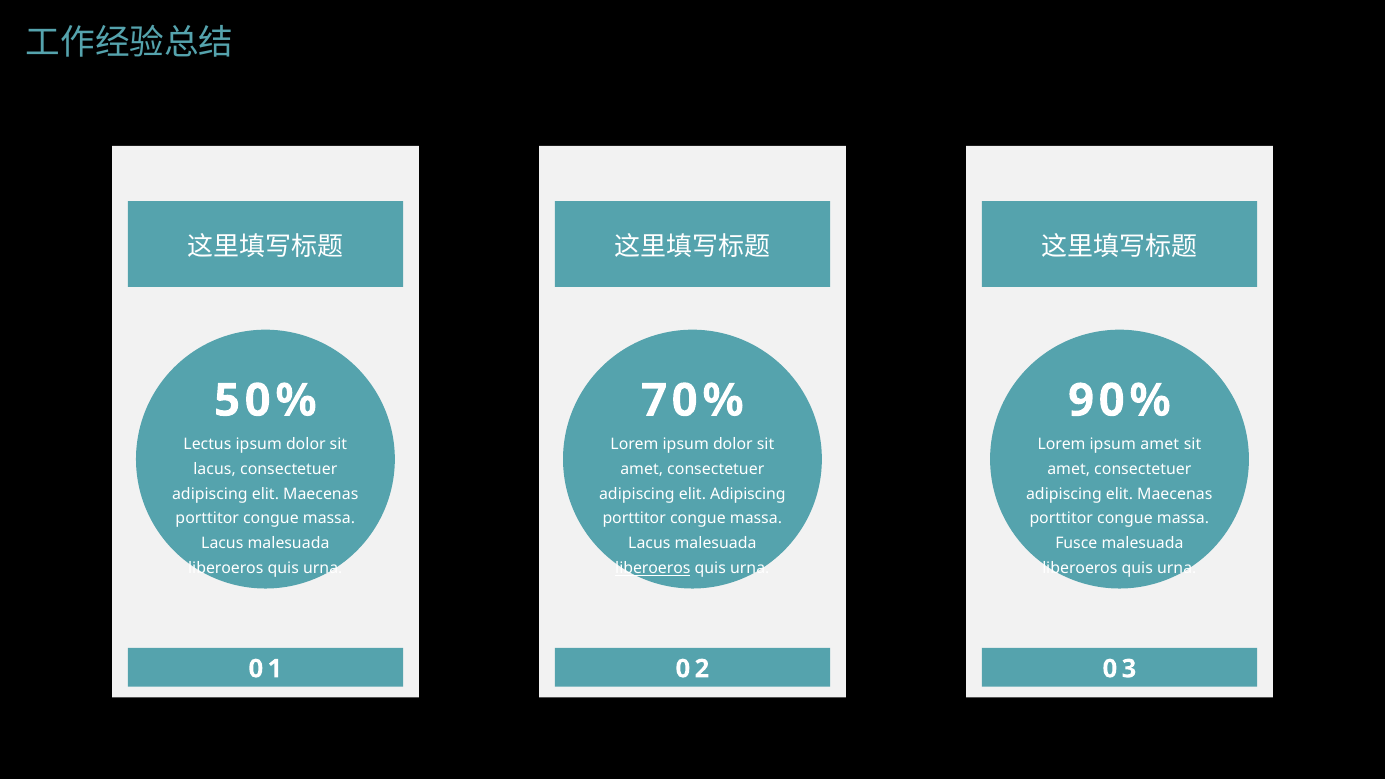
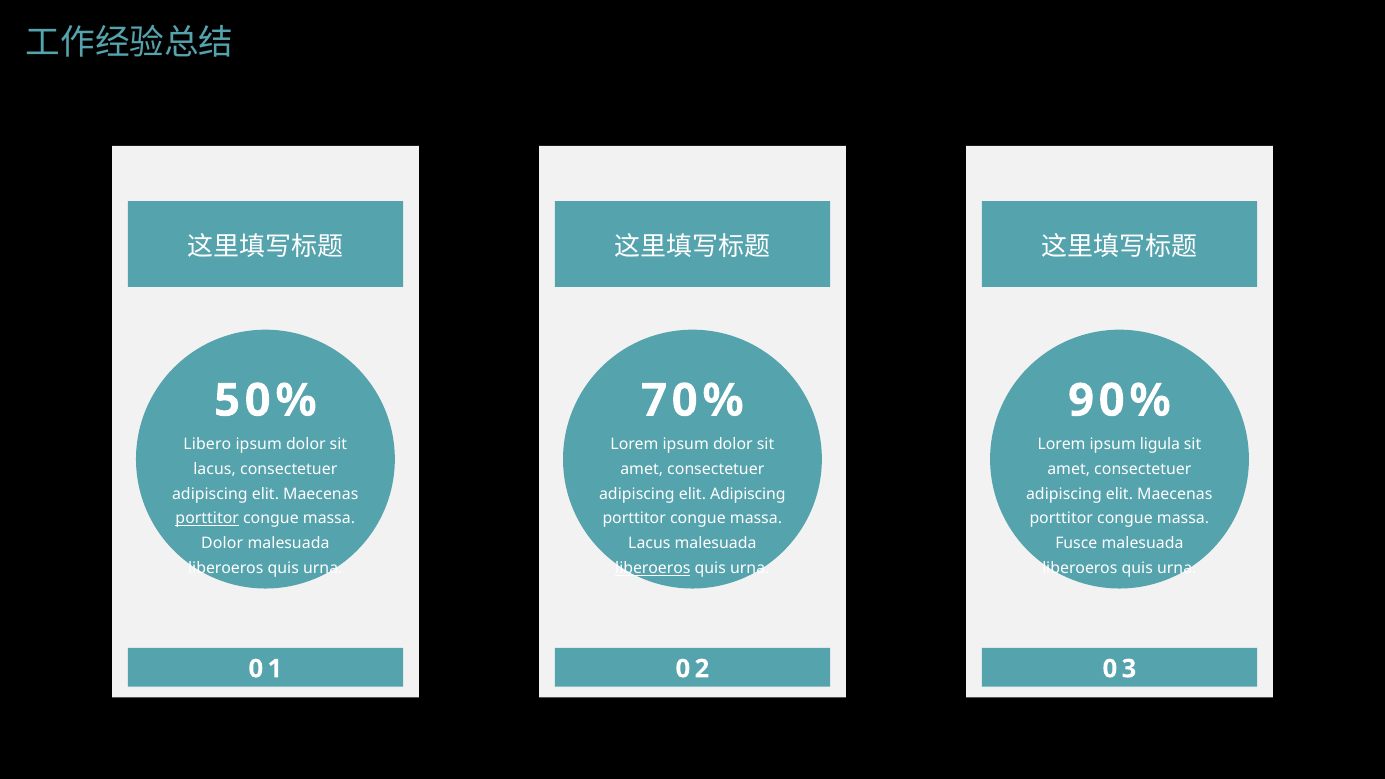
Lectus: Lectus -> Libero
ipsum amet: amet -> ligula
porttitor at (207, 519) underline: none -> present
Lacus at (222, 543): Lacus -> Dolor
